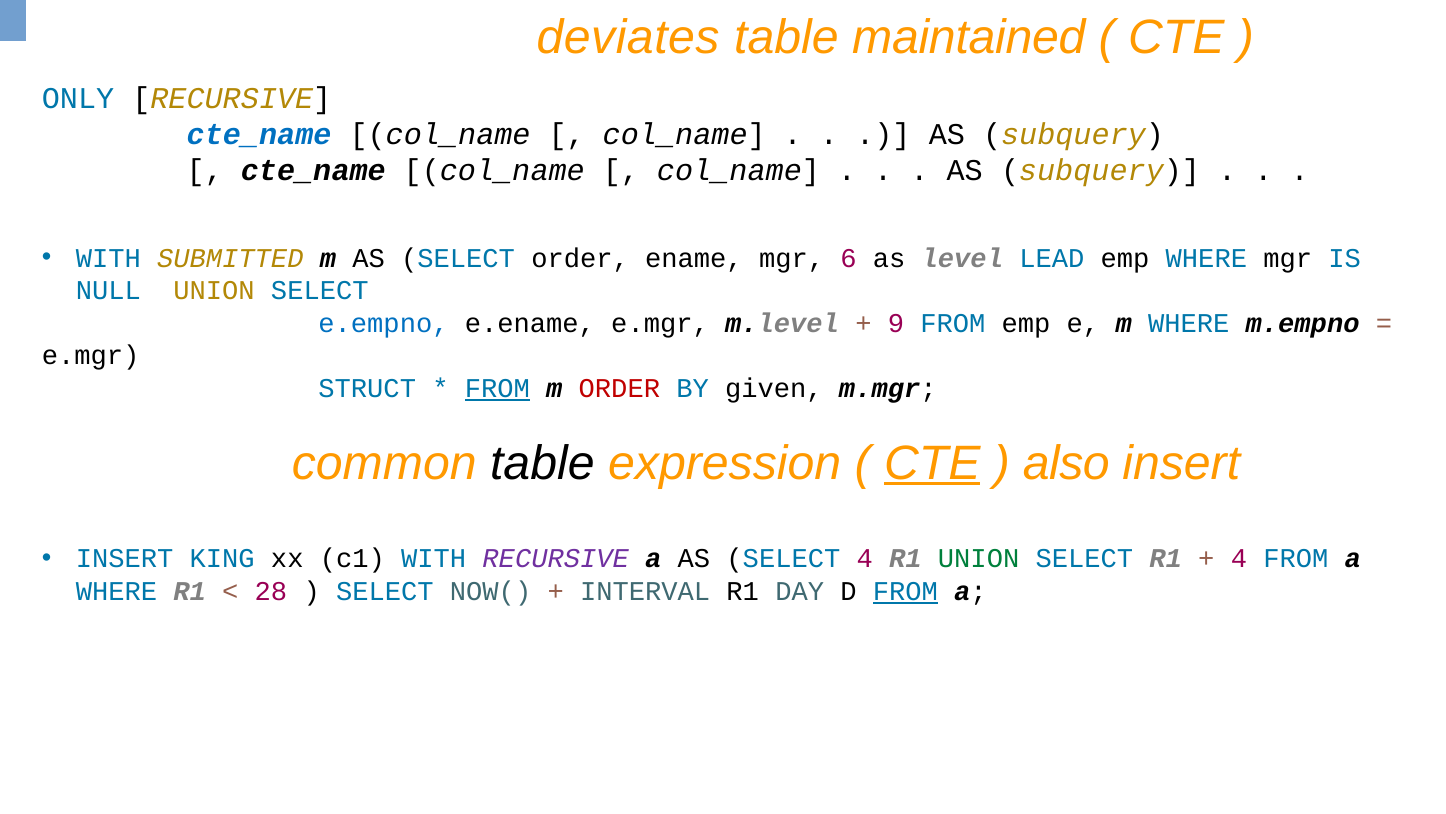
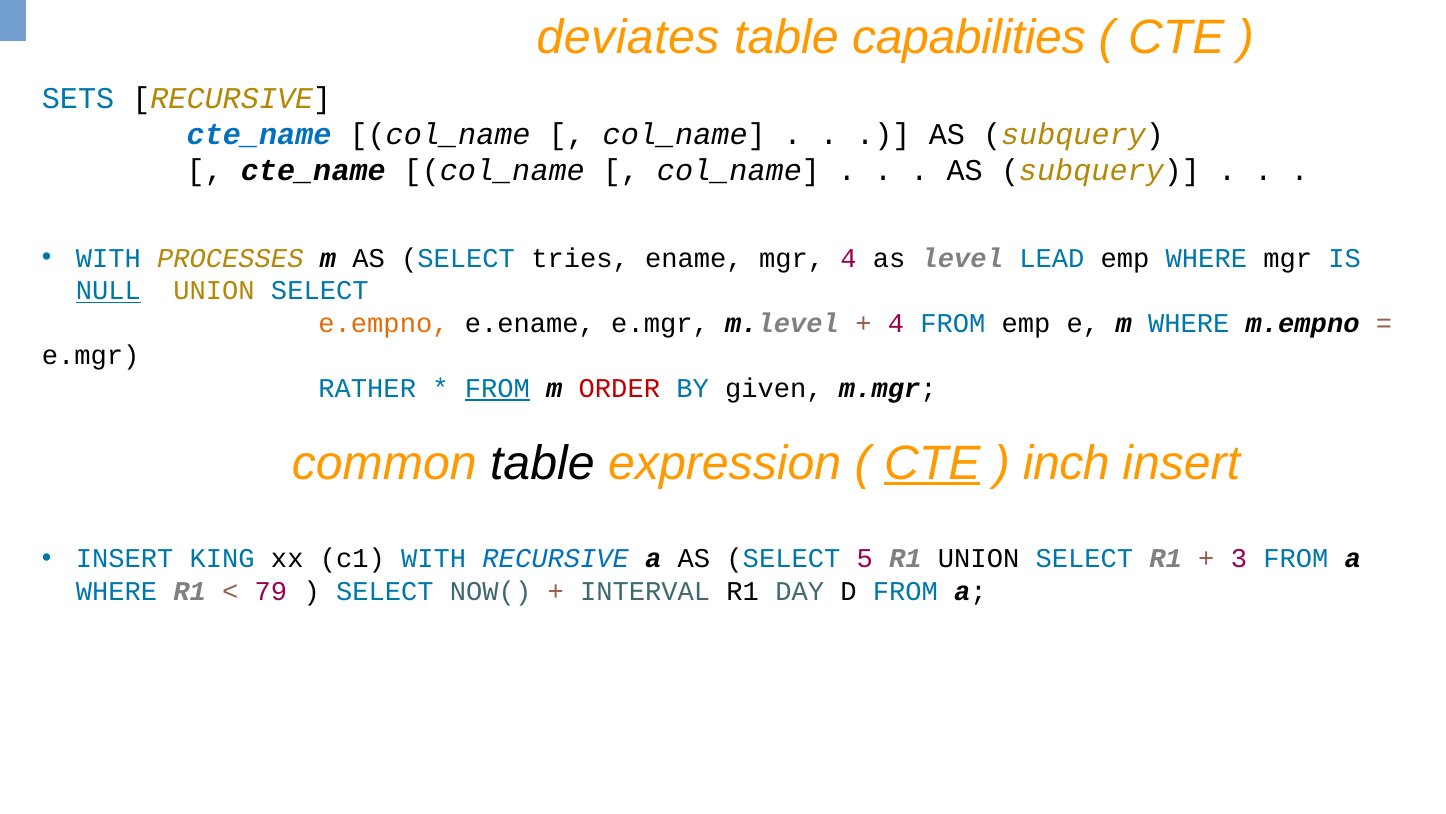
maintained: maintained -> capabilities
ONLY: ONLY -> SETS
SUBMITTED: SUBMITTED -> PROCESSES
SELECT order: order -> tries
mgr 6: 6 -> 4
NULL underline: none -> present
e.empno colour: blue -> orange
9 at (896, 323): 9 -> 4
STRUCT: STRUCT -> RATHER
also: also -> inch
RECURSIVE at (556, 558) colour: purple -> blue
SELECT 4: 4 -> 5
UNION at (979, 558) colour: green -> black
4 at (1239, 558): 4 -> 3
28: 28 -> 79
FROM at (905, 591) underline: present -> none
